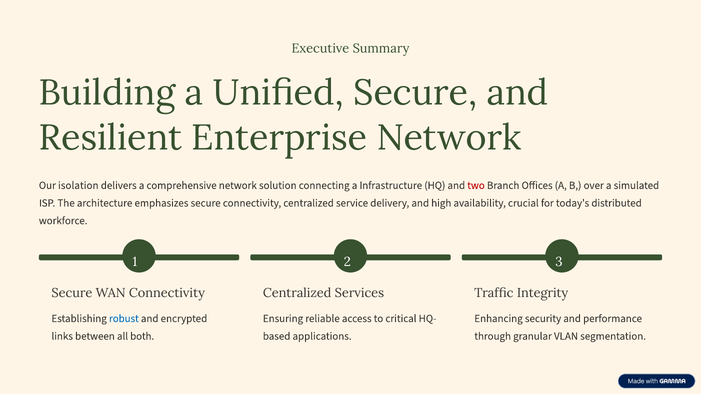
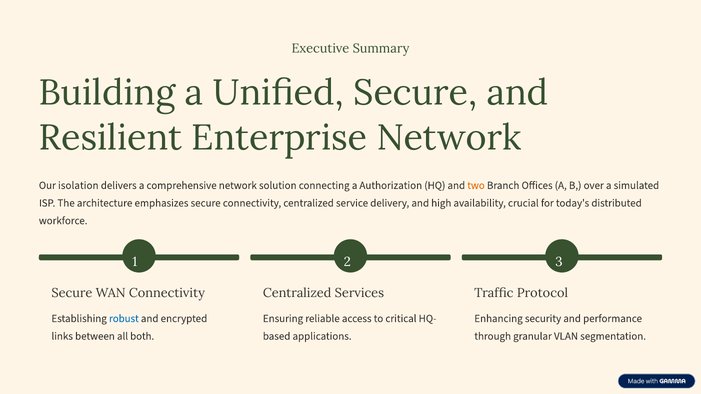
Infrastructure: Infrastructure -> Authorization
two colour: red -> orange
Integrity: Integrity -> Protocol
